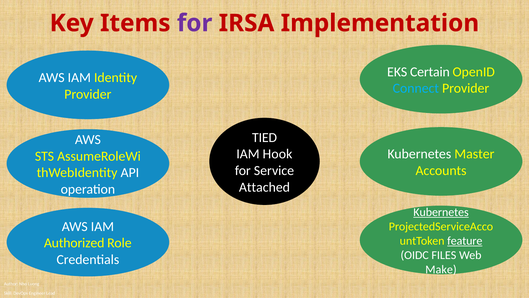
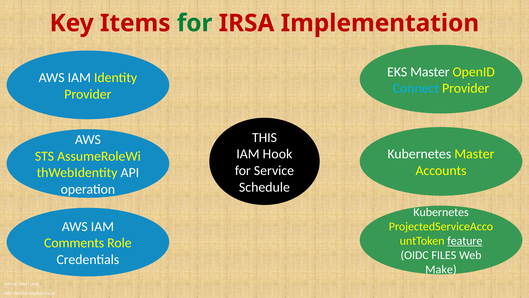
for at (195, 23) colour: purple -> green
EKS Certain: Certain -> Master
TIED: TIED -> THIS
Attached: Attached -> Schedule
Kubernetes at (441, 212) underline: present -> none
Authorized: Authorized -> Comments
